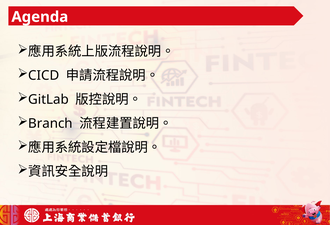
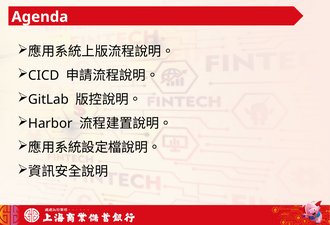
Branch: Branch -> Harbor
